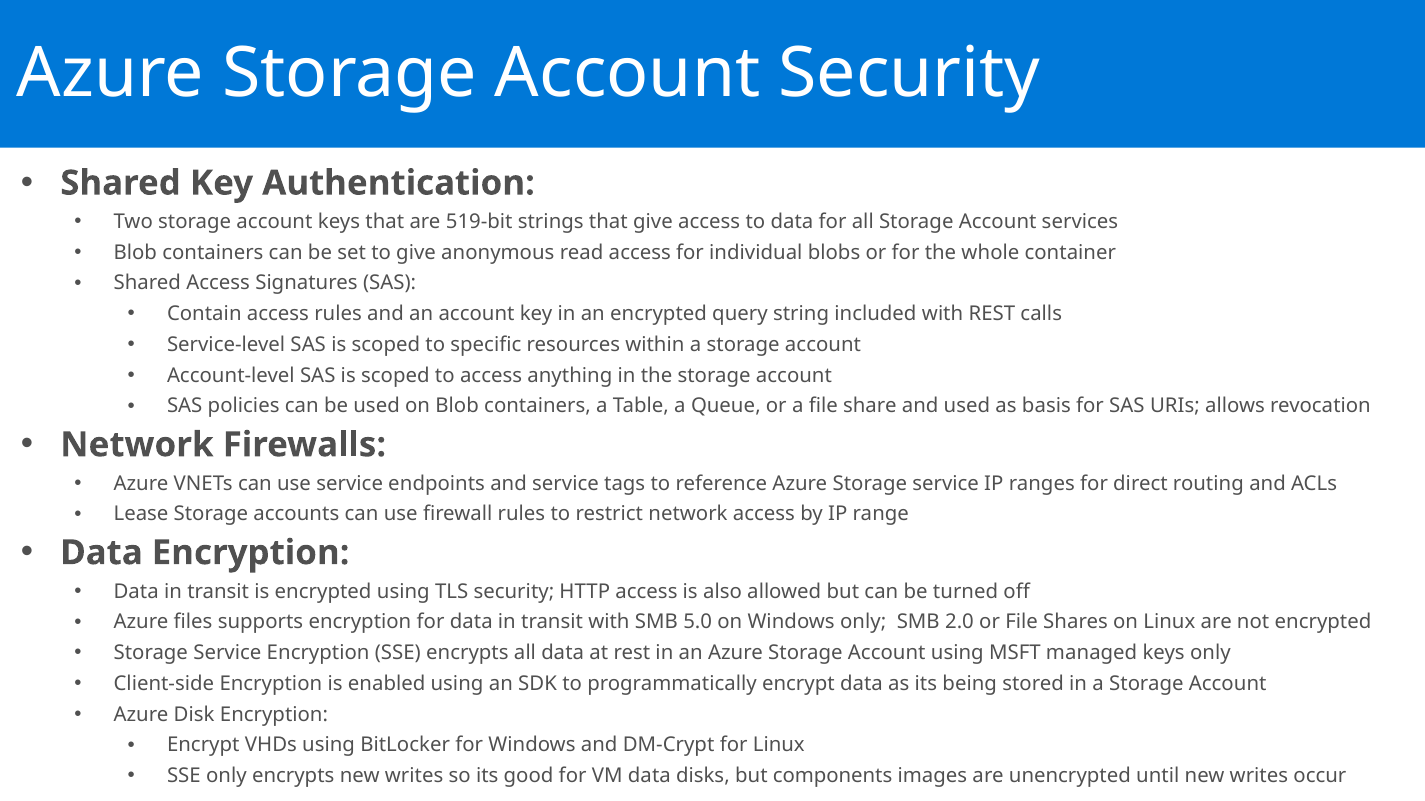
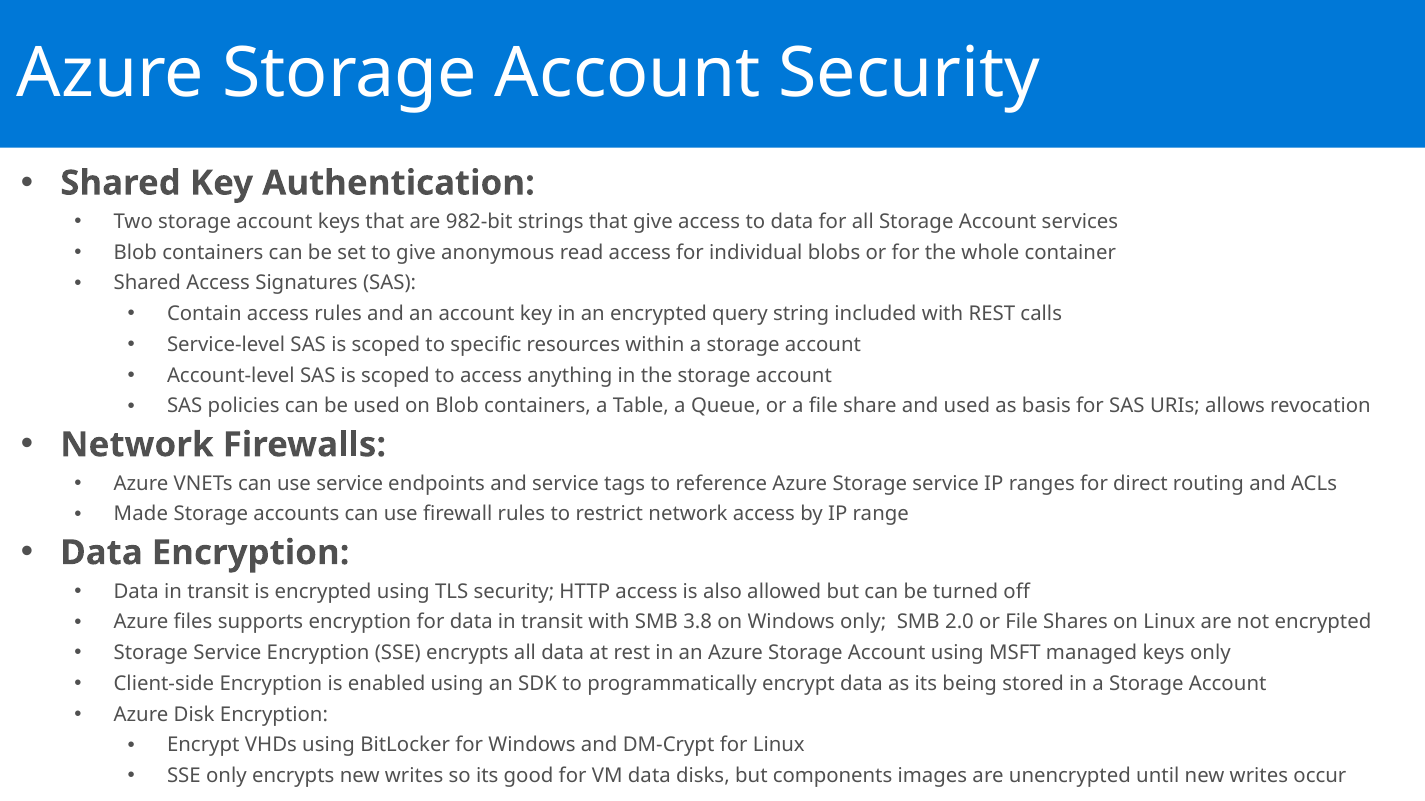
519-bit: 519-bit -> 982-bit
Lease: Lease -> Made
5.0: 5.0 -> 3.8
